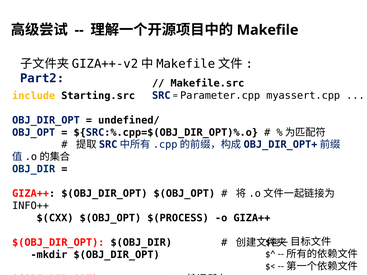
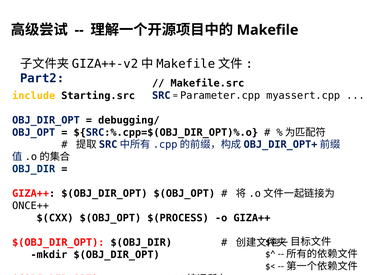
undefined/: undefined/ -> debugging/
INFO++: INFO++ -> ONCE++
